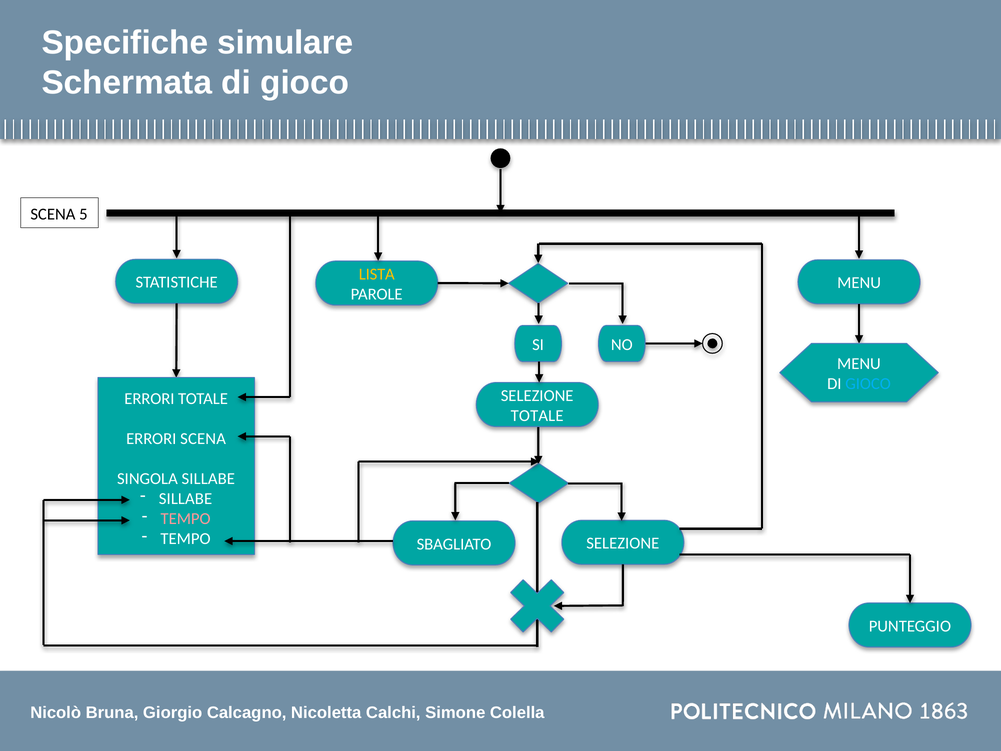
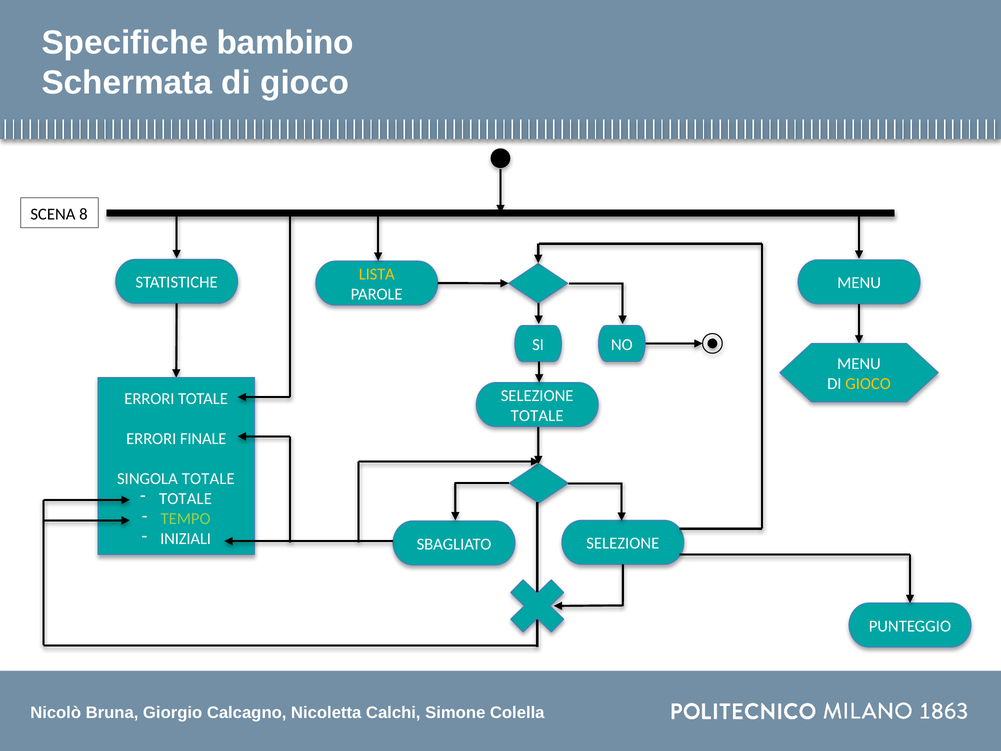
simulare: simulare -> bambino
5: 5 -> 8
GIOCO at (868, 384) colour: light blue -> yellow
ERRORI SCENA: SCENA -> FINALE
SINGOLA SILLABE: SILLABE -> TOTALE
SILLABE at (185, 499): SILLABE -> TOTALE
TEMPO at (186, 519) colour: pink -> light green
TEMPO at (185, 539): TEMPO -> INIZIALI
